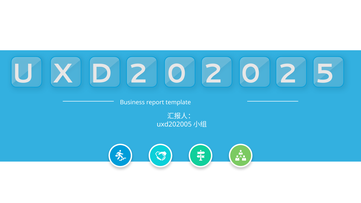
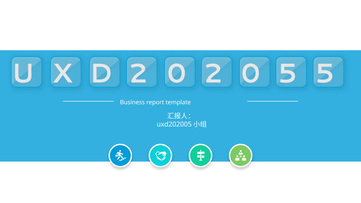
X 2: 2 -> 5
